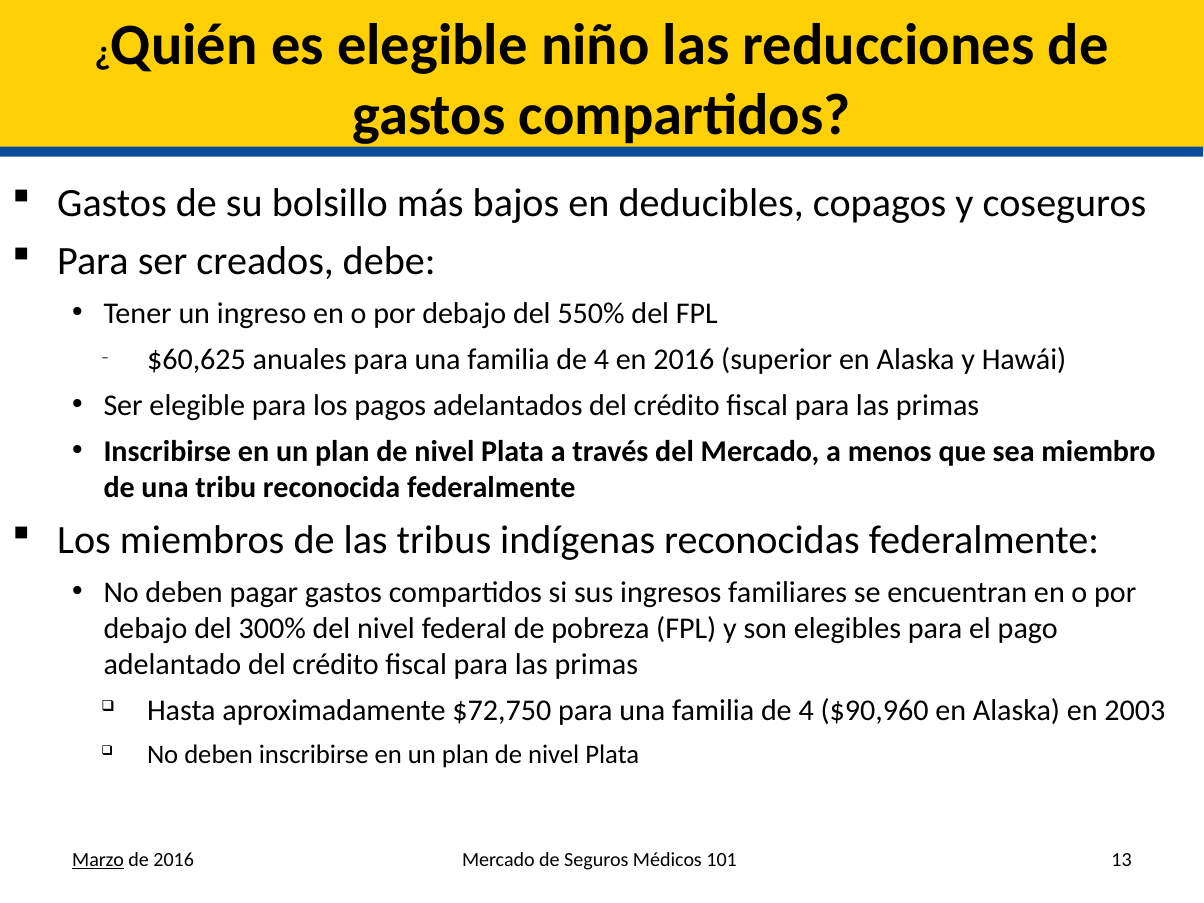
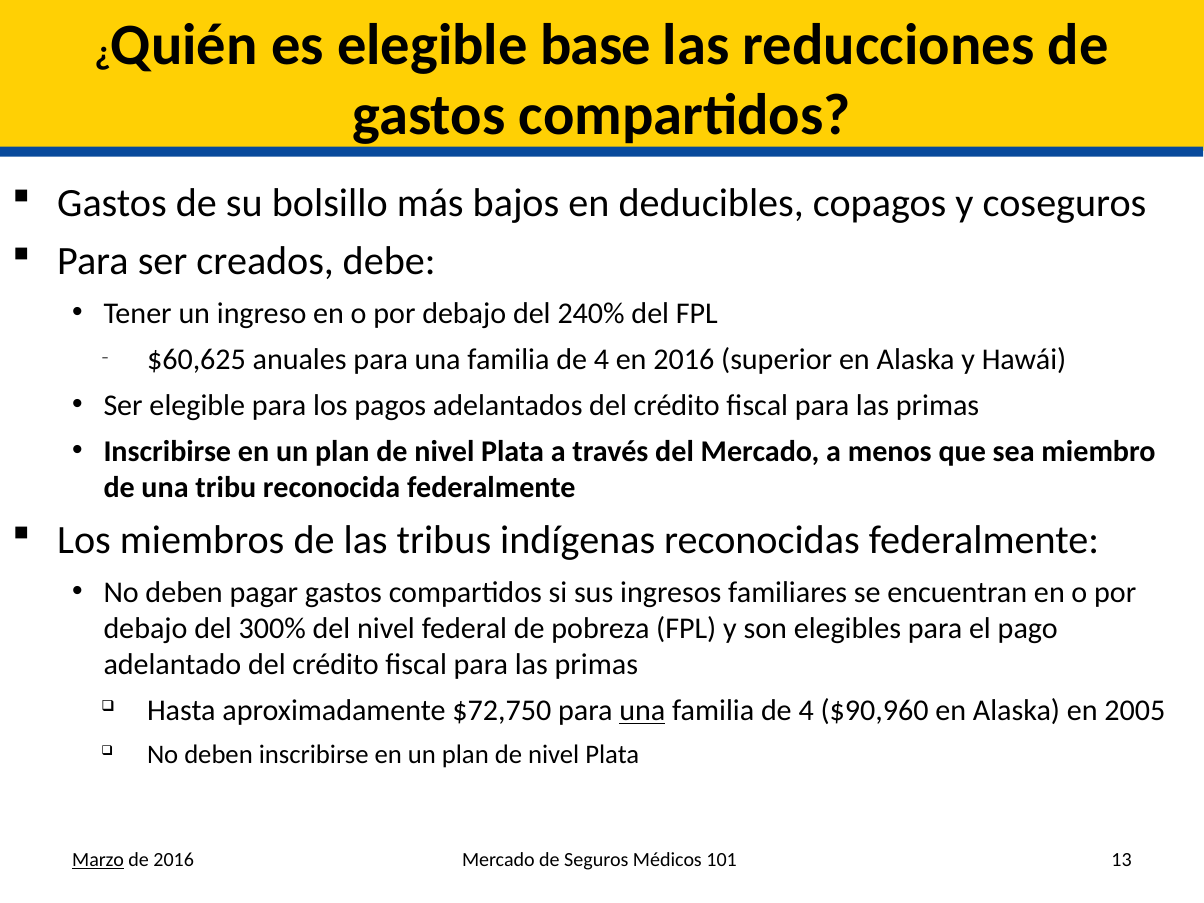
niño: niño -> base
550%: 550% -> 240%
una at (642, 711) underline: none -> present
2003: 2003 -> 2005
